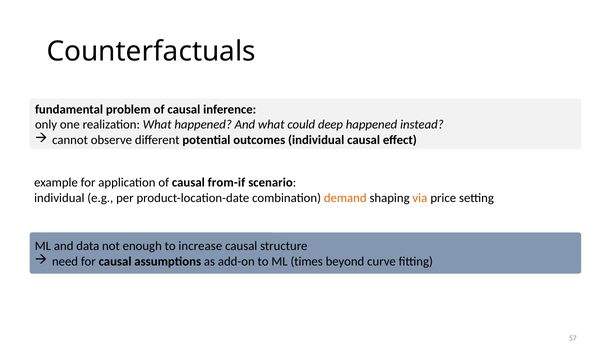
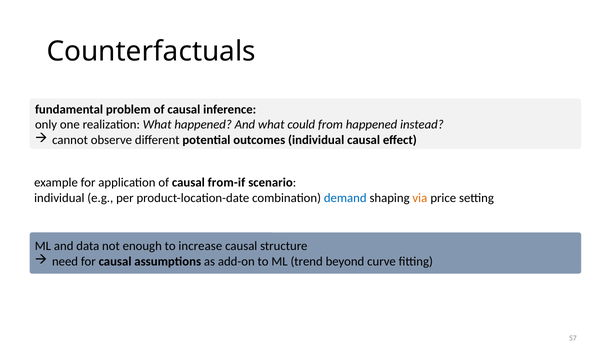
deep: deep -> from
demand colour: orange -> blue
times: times -> trend
